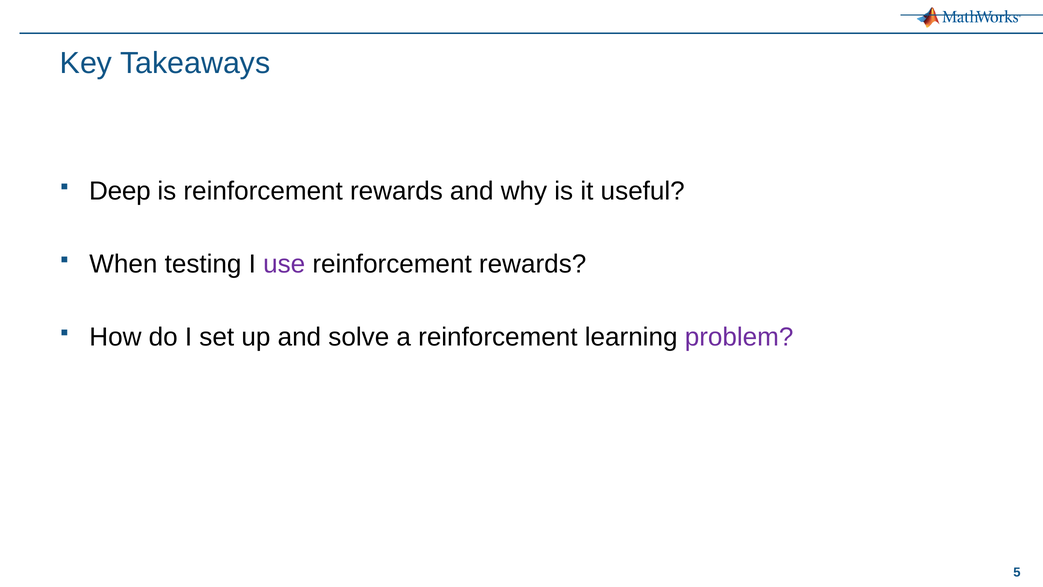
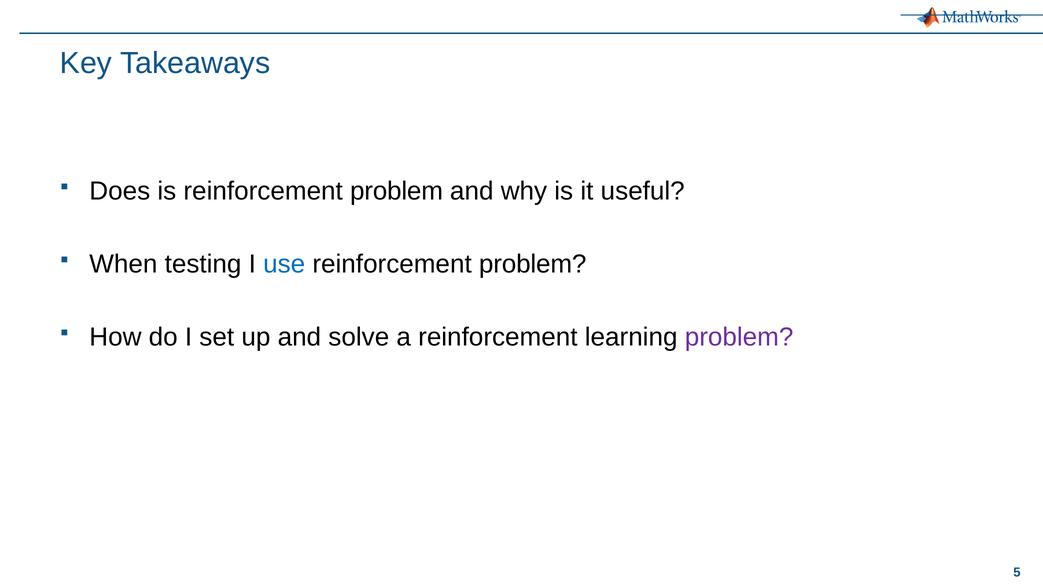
Deep: Deep -> Does
is reinforcement rewards: rewards -> problem
use colour: purple -> blue
rewards at (533, 264): rewards -> problem
